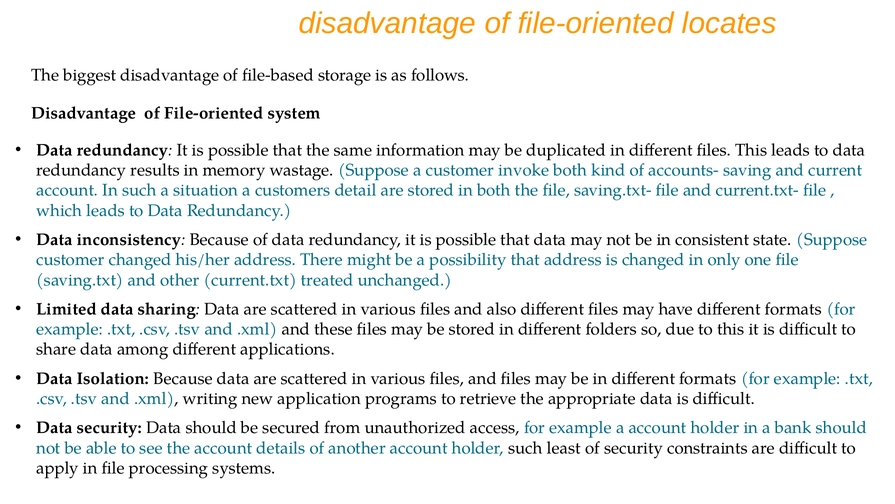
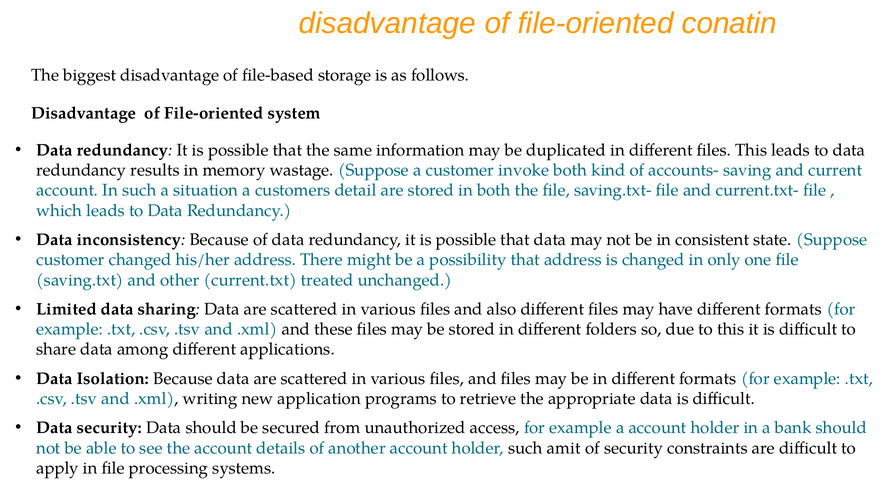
locates: locates -> conatin
least: least -> amit
